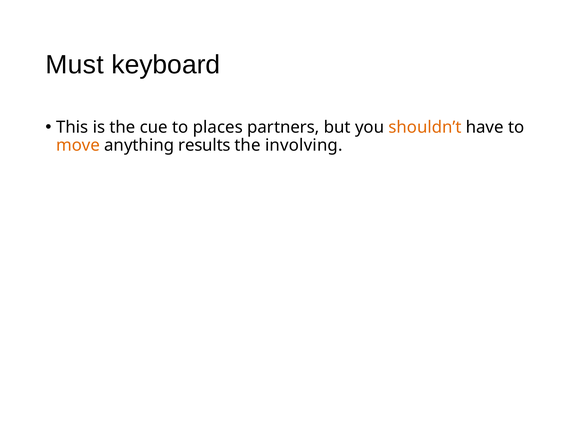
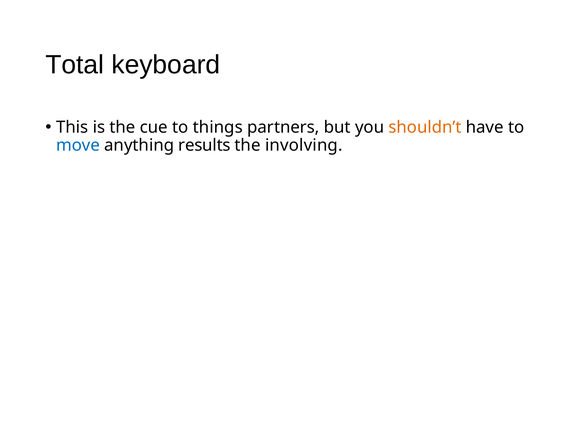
Must: Must -> Total
places: places -> things
move colour: orange -> blue
